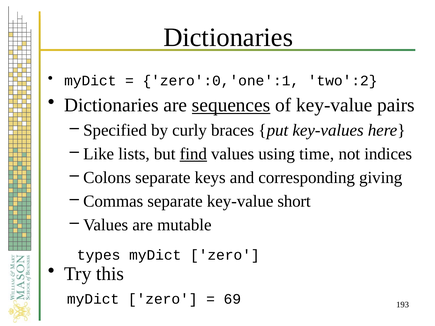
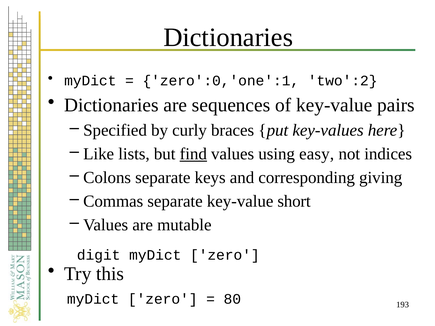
sequences underline: present -> none
time: time -> easy
types: types -> digit
69: 69 -> 80
